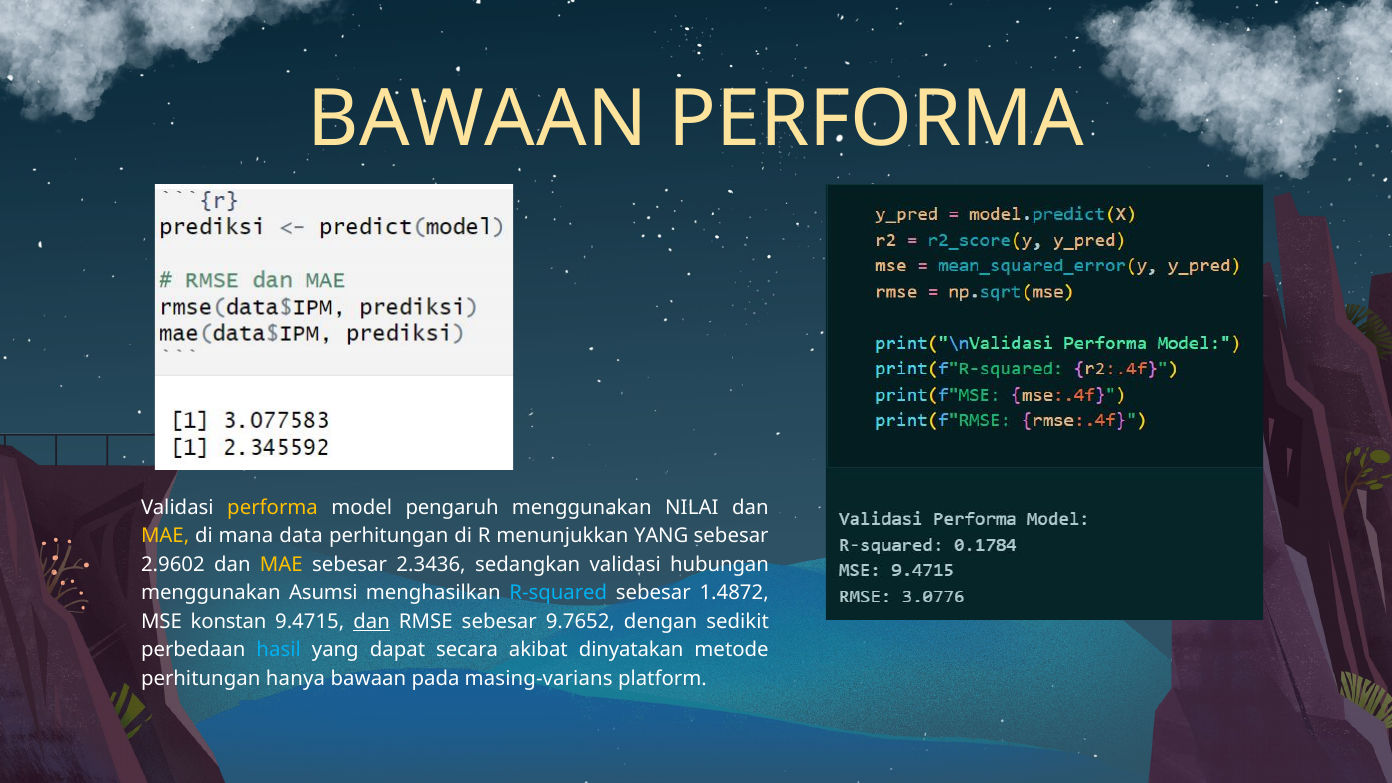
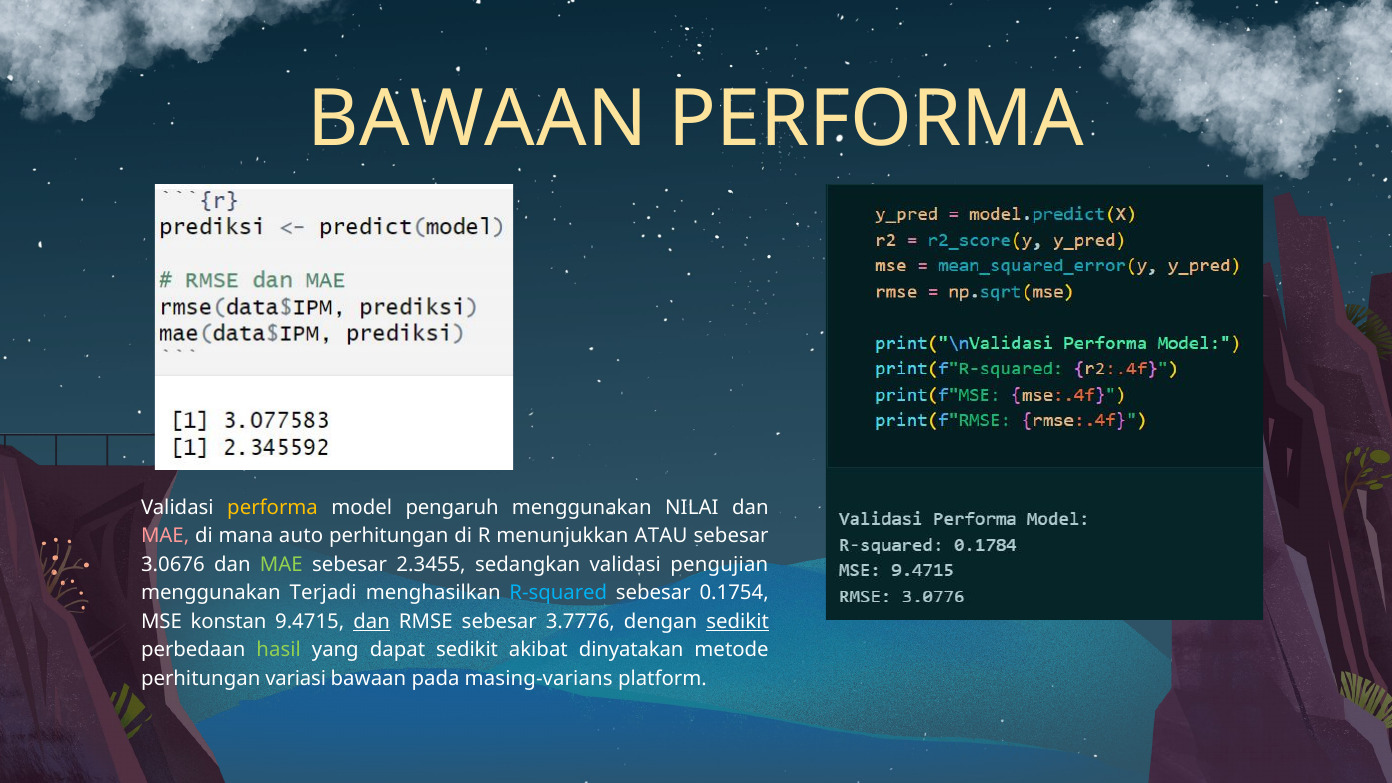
MAE at (165, 536) colour: yellow -> pink
data: data -> auto
menunjukkan YANG: YANG -> ATAU
2.9602: 2.9602 -> 3.0676
MAE at (281, 565) colour: yellow -> light green
2.3436: 2.3436 -> 2.3455
hubungan: hubungan -> pengujian
Asumsi: Asumsi -> Terjadi
1.4872: 1.4872 -> 0.1754
9.7652: 9.7652 -> 3.7776
sedikit at (738, 622) underline: none -> present
hasil colour: light blue -> light green
dapat secara: secara -> sedikit
hanya: hanya -> variasi
